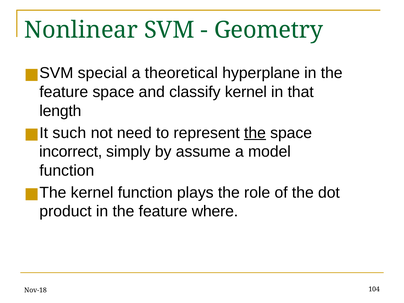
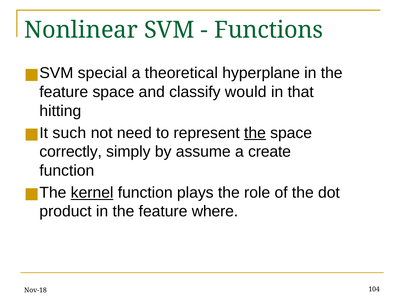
Geometry: Geometry -> Functions
classify kernel: kernel -> would
length: length -> hitting
incorrect: incorrect -> correctly
model: model -> create
kernel at (92, 193) underline: none -> present
